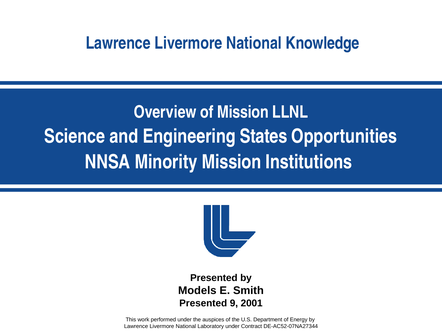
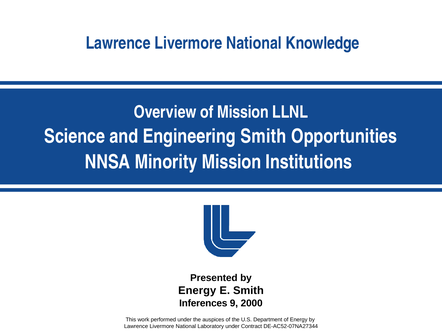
Engineering States: States -> Smith
Models at (197, 290): Models -> Energy
Presented at (203, 303): Presented -> Inferences
2001: 2001 -> 2000
